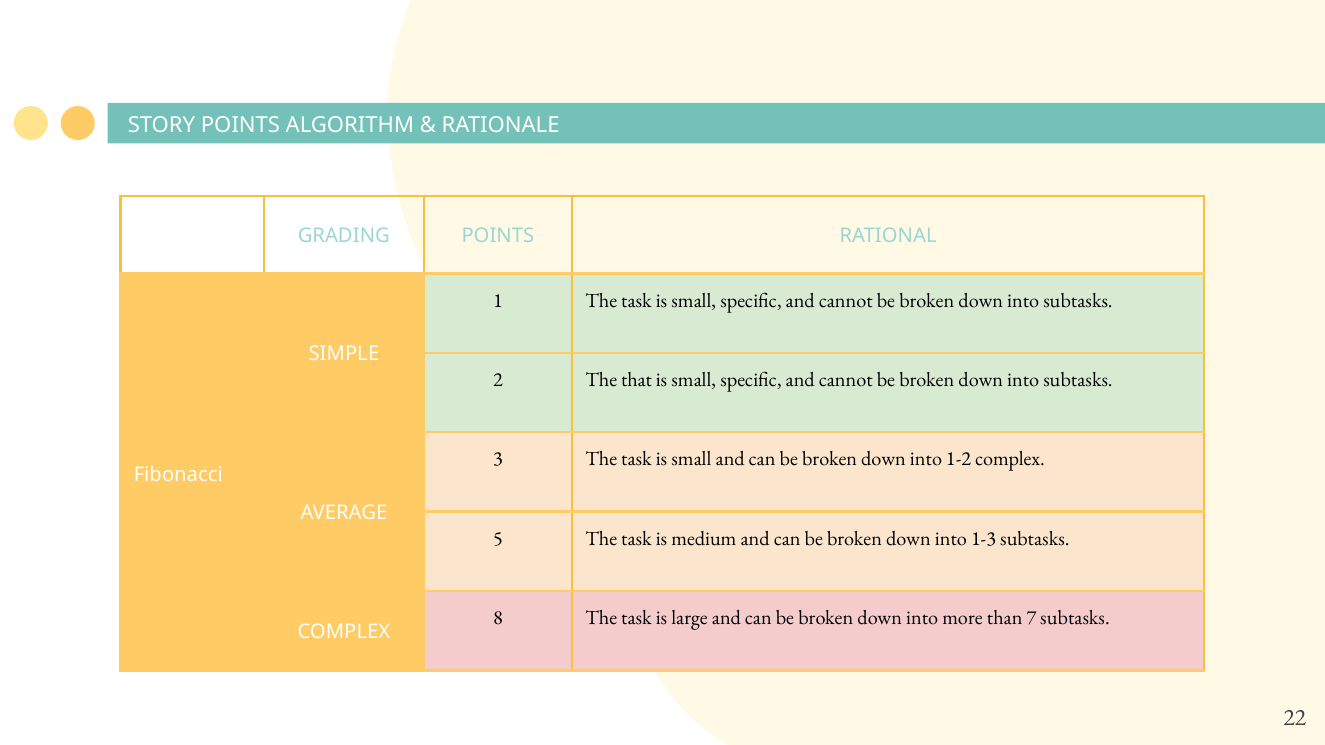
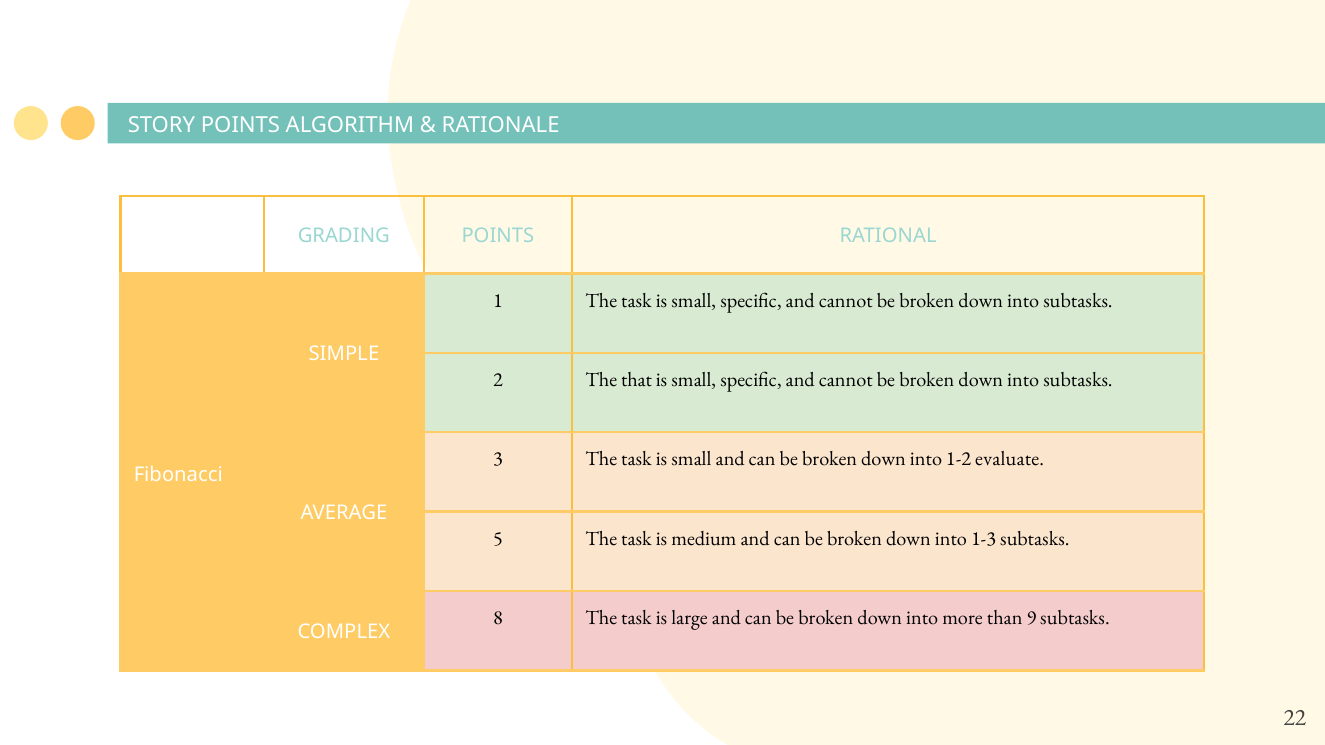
1-2 complex: complex -> evaluate
7: 7 -> 9
